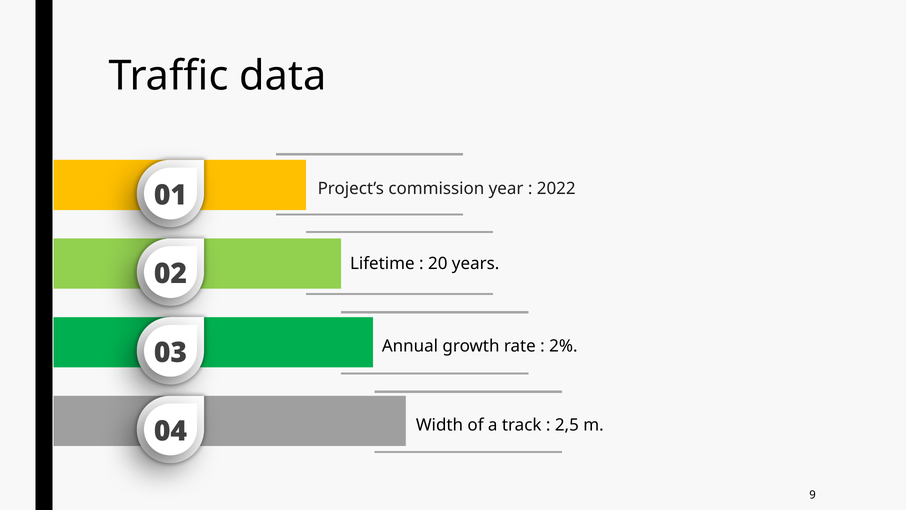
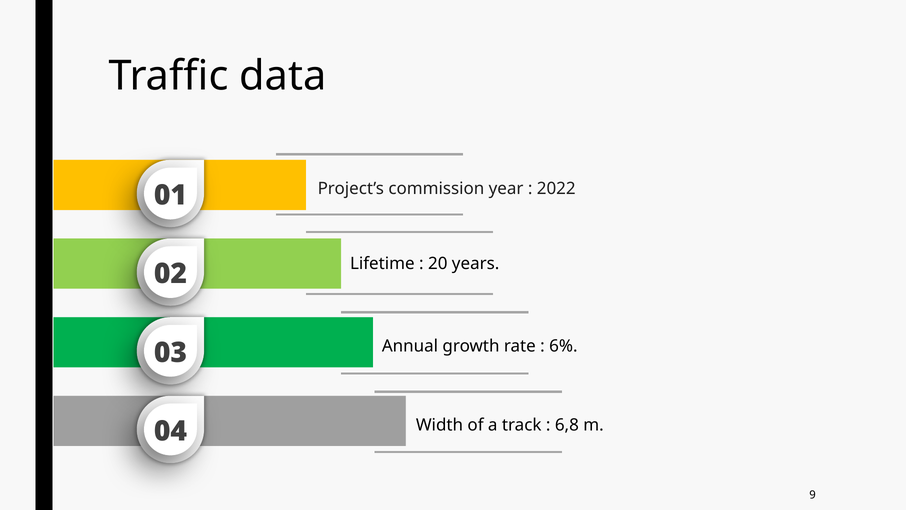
2%: 2% -> 6%
2,5: 2,5 -> 6,8
